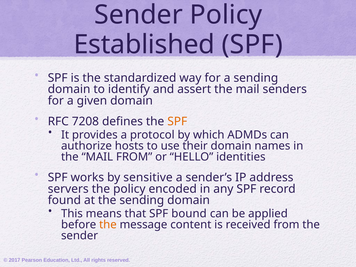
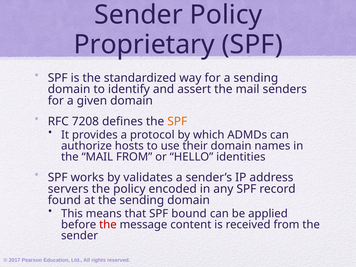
Established: Established -> Proprietary
sensitive: sensitive -> validates
the at (108, 225) colour: orange -> red
